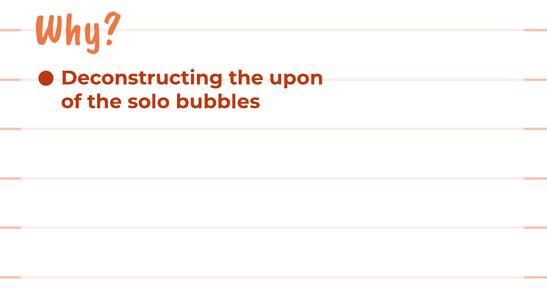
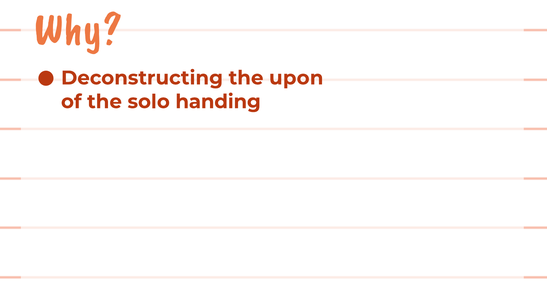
bubbles: bubbles -> handing
